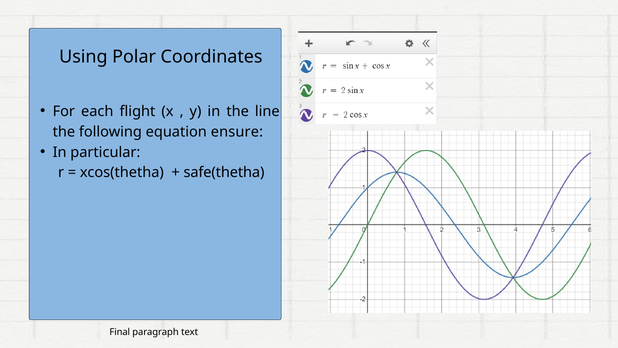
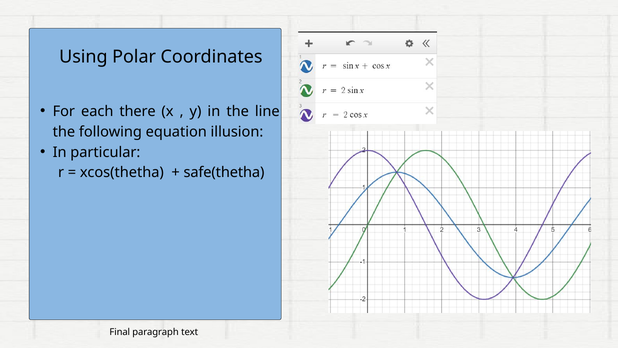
flight: flight -> there
ensure: ensure -> illusion
